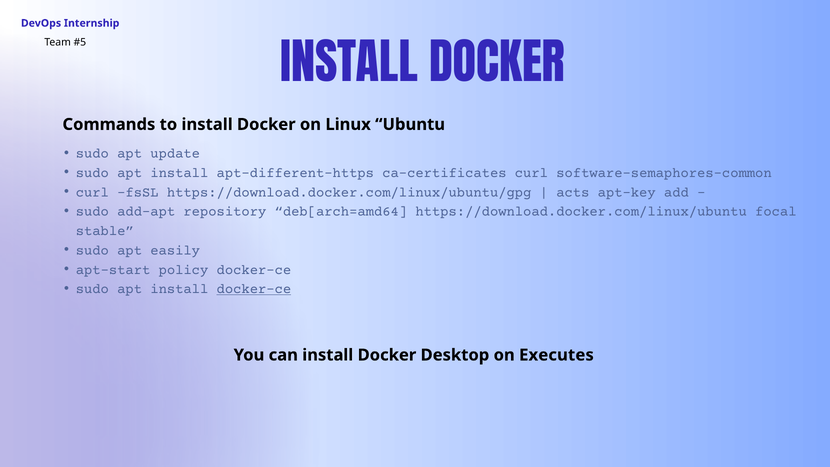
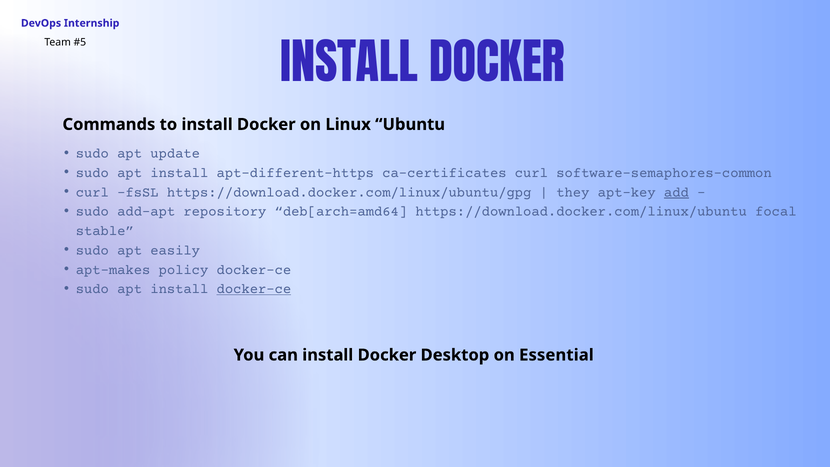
acts: acts -> they
add underline: none -> present
apt-start: apt-start -> apt-makes
Executes: Executes -> Essential
